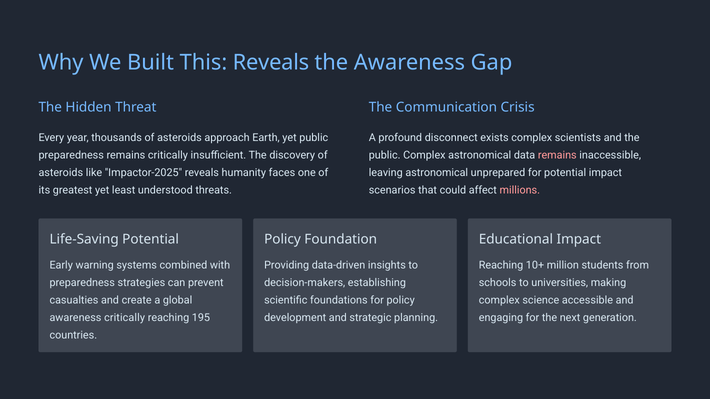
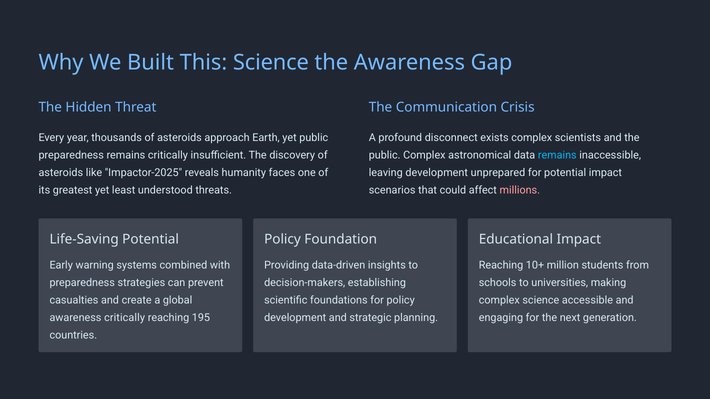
This Reveals: Reveals -> Science
remains at (557, 155) colour: pink -> light blue
leaving astronomical: astronomical -> development
